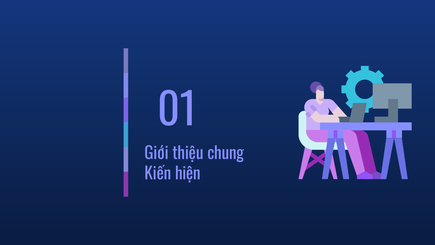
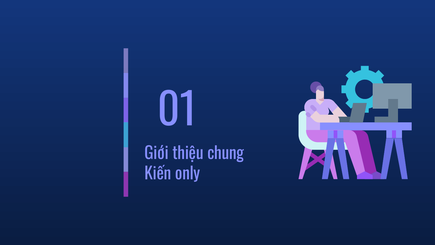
hiện: hiện -> only
